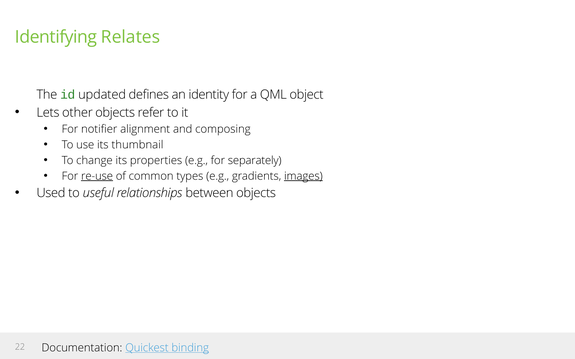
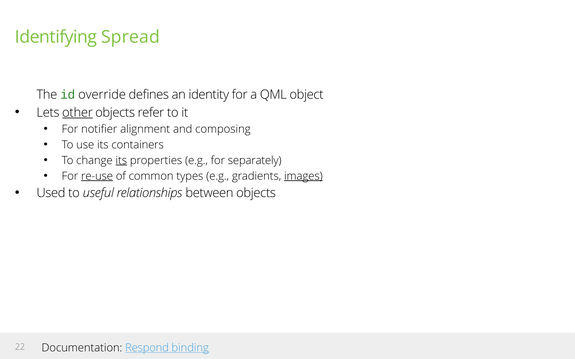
Relates: Relates -> Spread
updated: updated -> override
other underline: none -> present
thumbnail: thumbnail -> containers
its at (121, 161) underline: none -> present
Quickest: Quickest -> Respond
